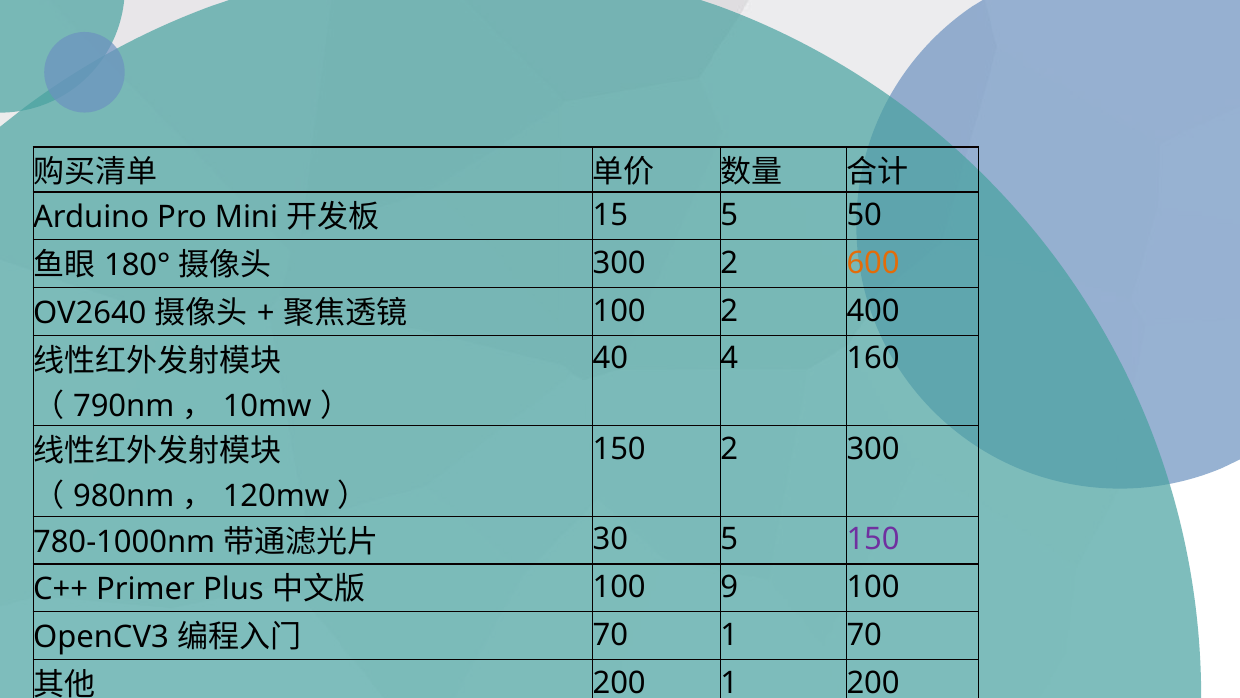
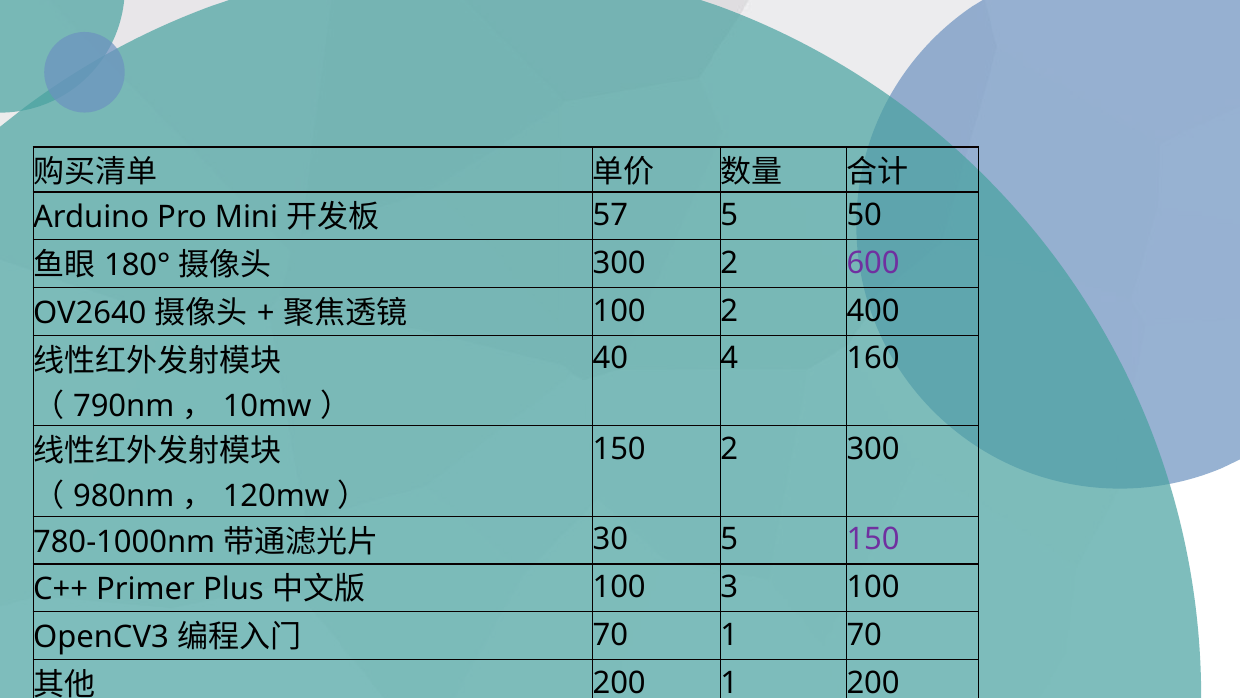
15: 15 -> 57
600 colour: orange -> purple
9: 9 -> 3
